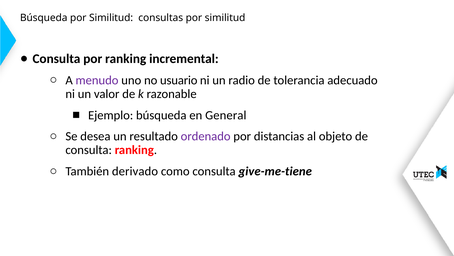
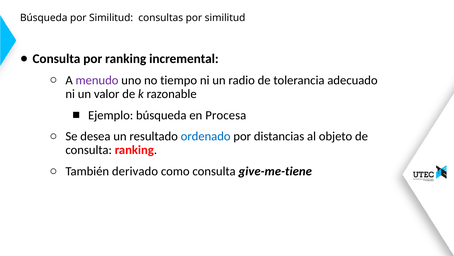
usuario: usuario -> tiempo
General: General -> Procesa
ordenado colour: purple -> blue
